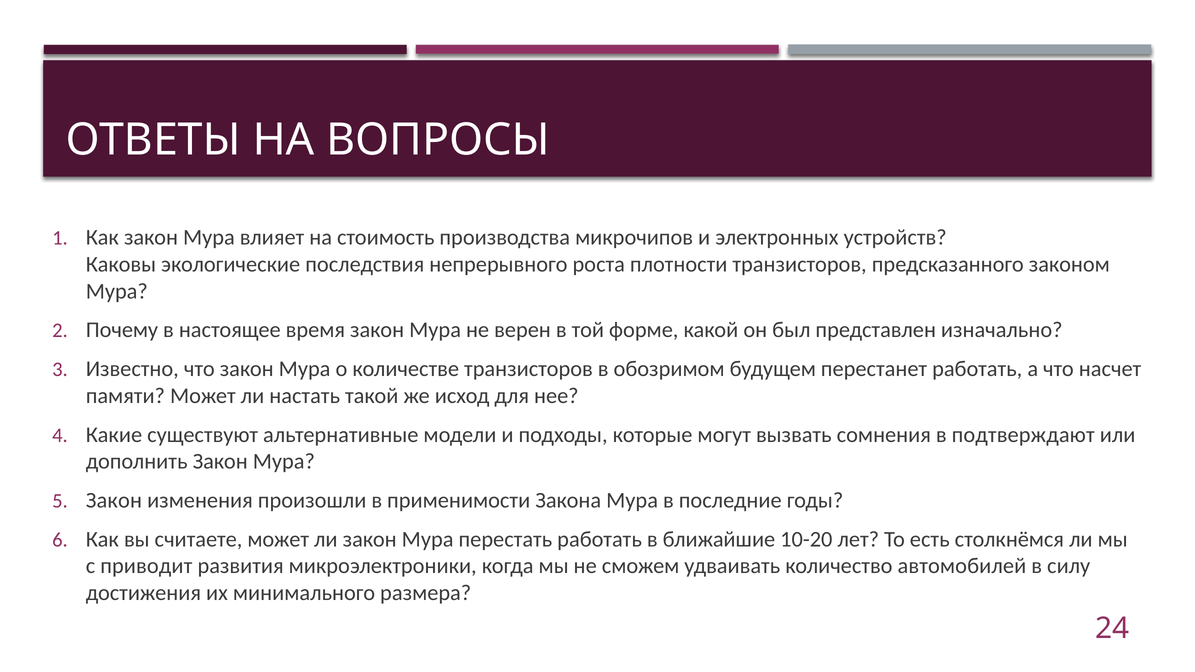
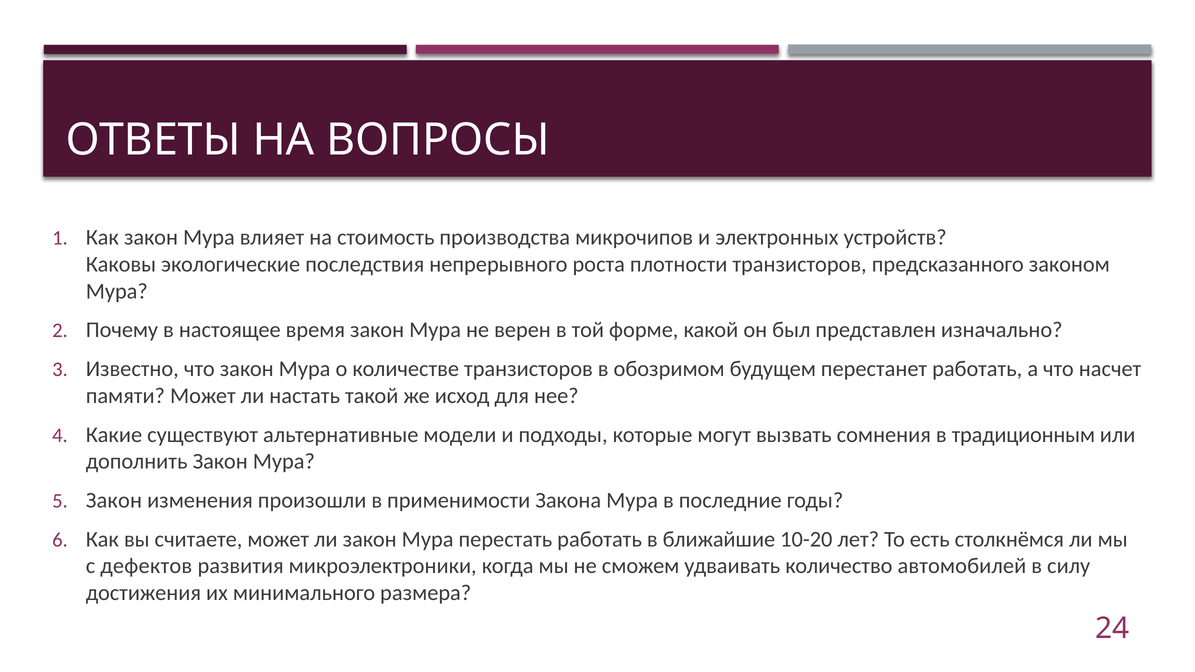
подтверждают: подтверждают -> традиционным
приводит: приводит -> дефектов
